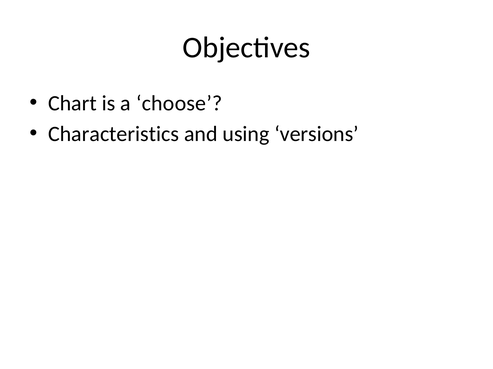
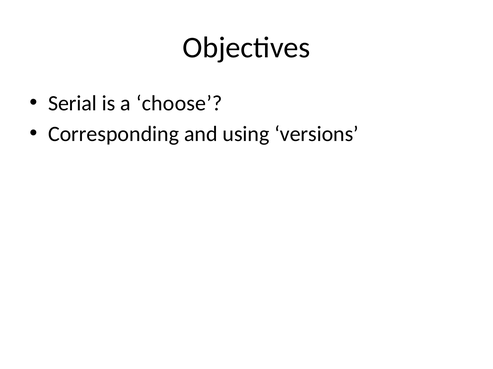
Chart: Chart -> Serial
Characteristics: Characteristics -> Corresponding
